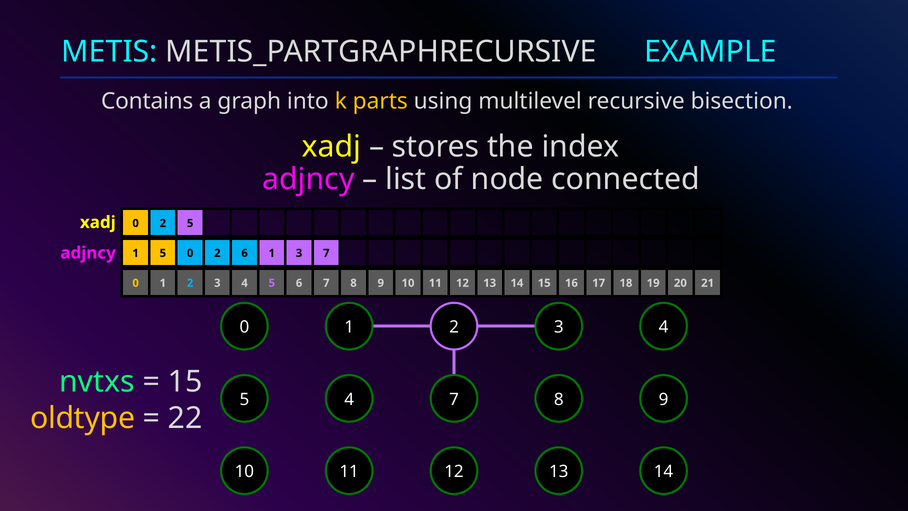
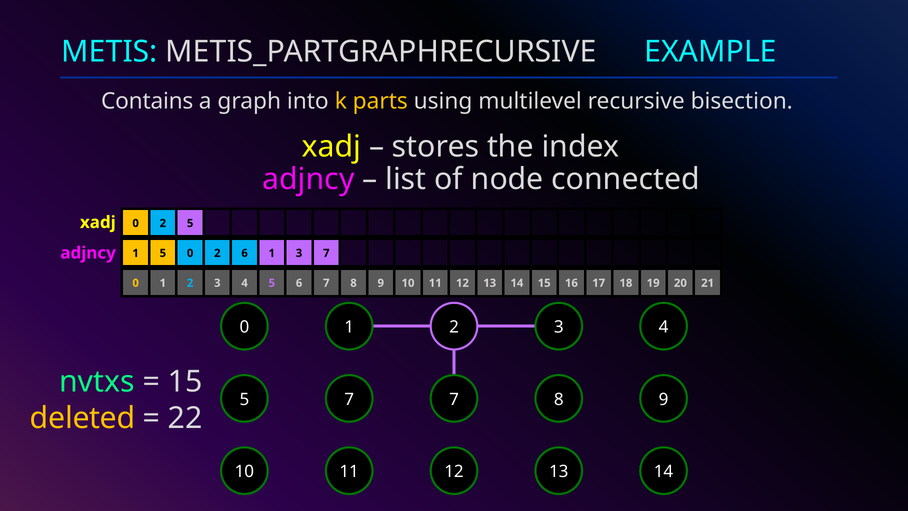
5 4: 4 -> 7
oldtype: oldtype -> deleted
